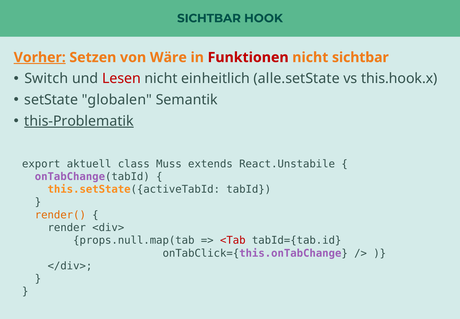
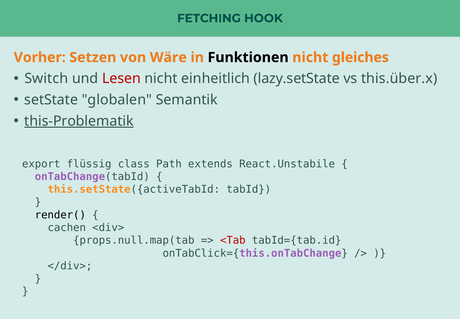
SICHTBAR at (209, 18): SICHTBAR -> FETCHING
Vorher underline: present -> none
Funktionen colour: red -> black
nicht sichtbar: sichtbar -> gleiches
alle.setState: alle.setState -> lazy.setState
this.hook.x: this.hook.x -> this.über.x
aktuell: aktuell -> flüssig
Muss: Muss -> Path
render( colour: orange -> black
render: render -> cachen
